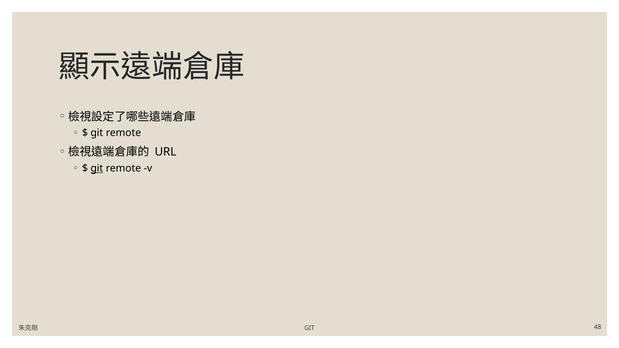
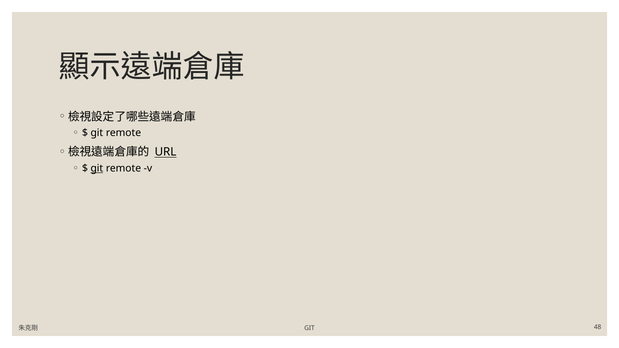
URL underline: none -> present
